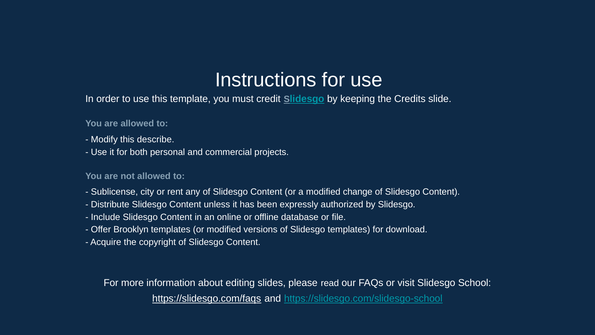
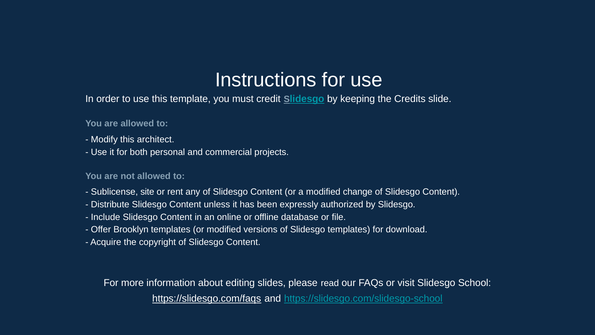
describe: describe -> architect
city: city -> site
